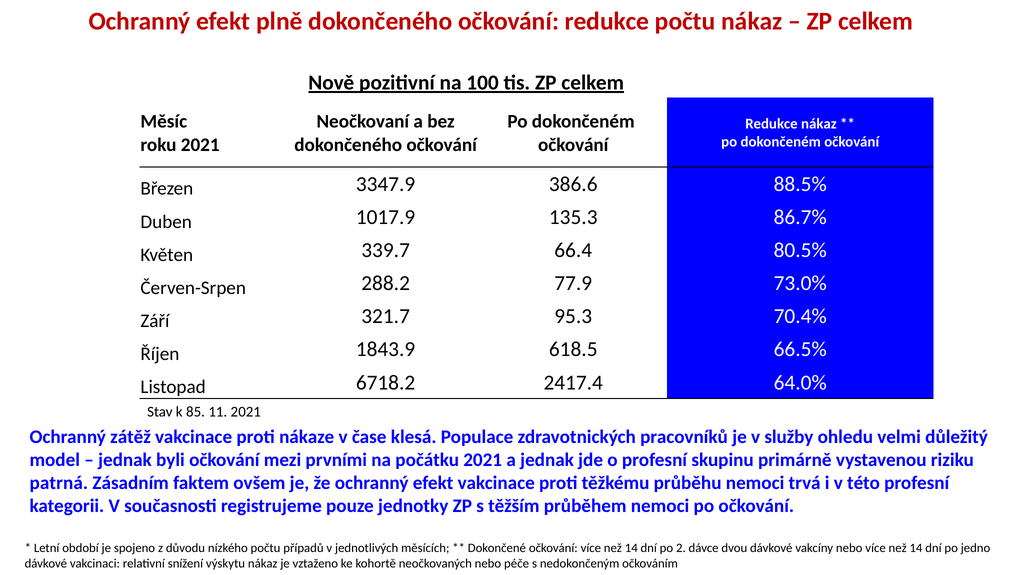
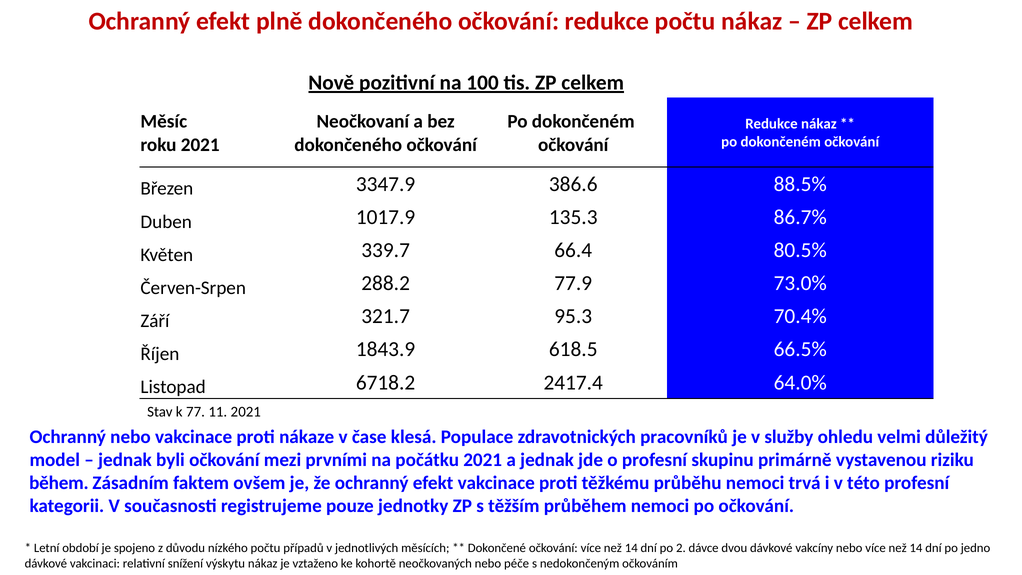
85: 85 -> 77
Ochranný zátěž: zátěž -> nebo
patrná: patrná -> během
